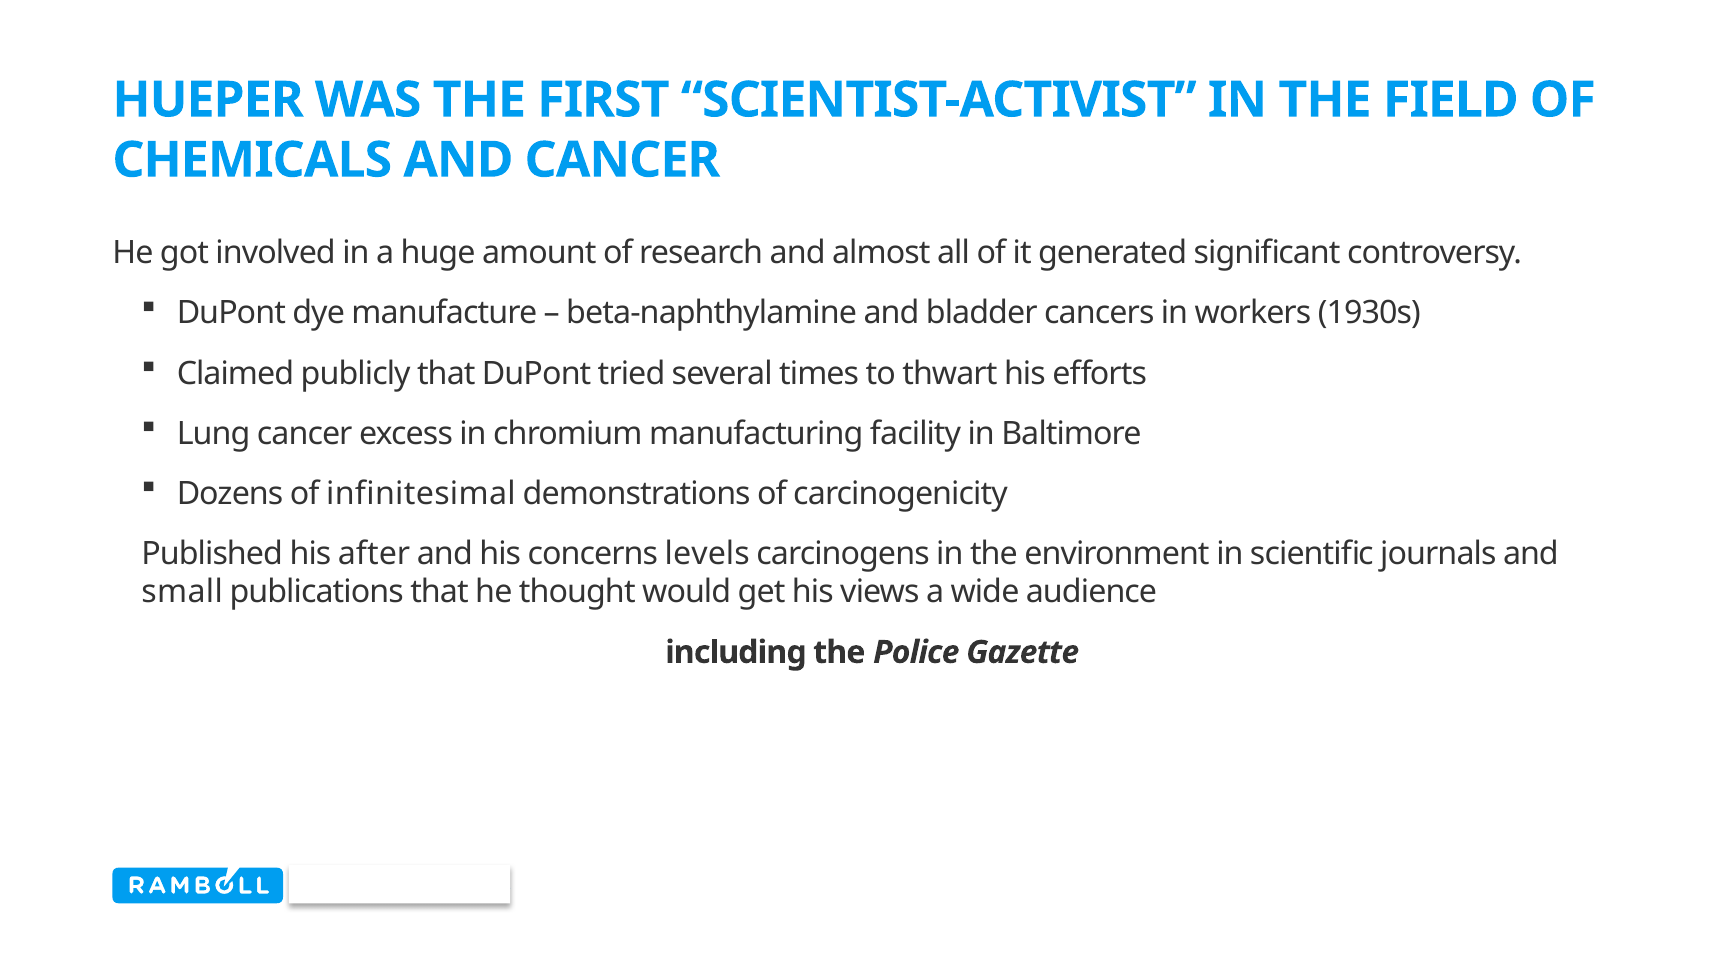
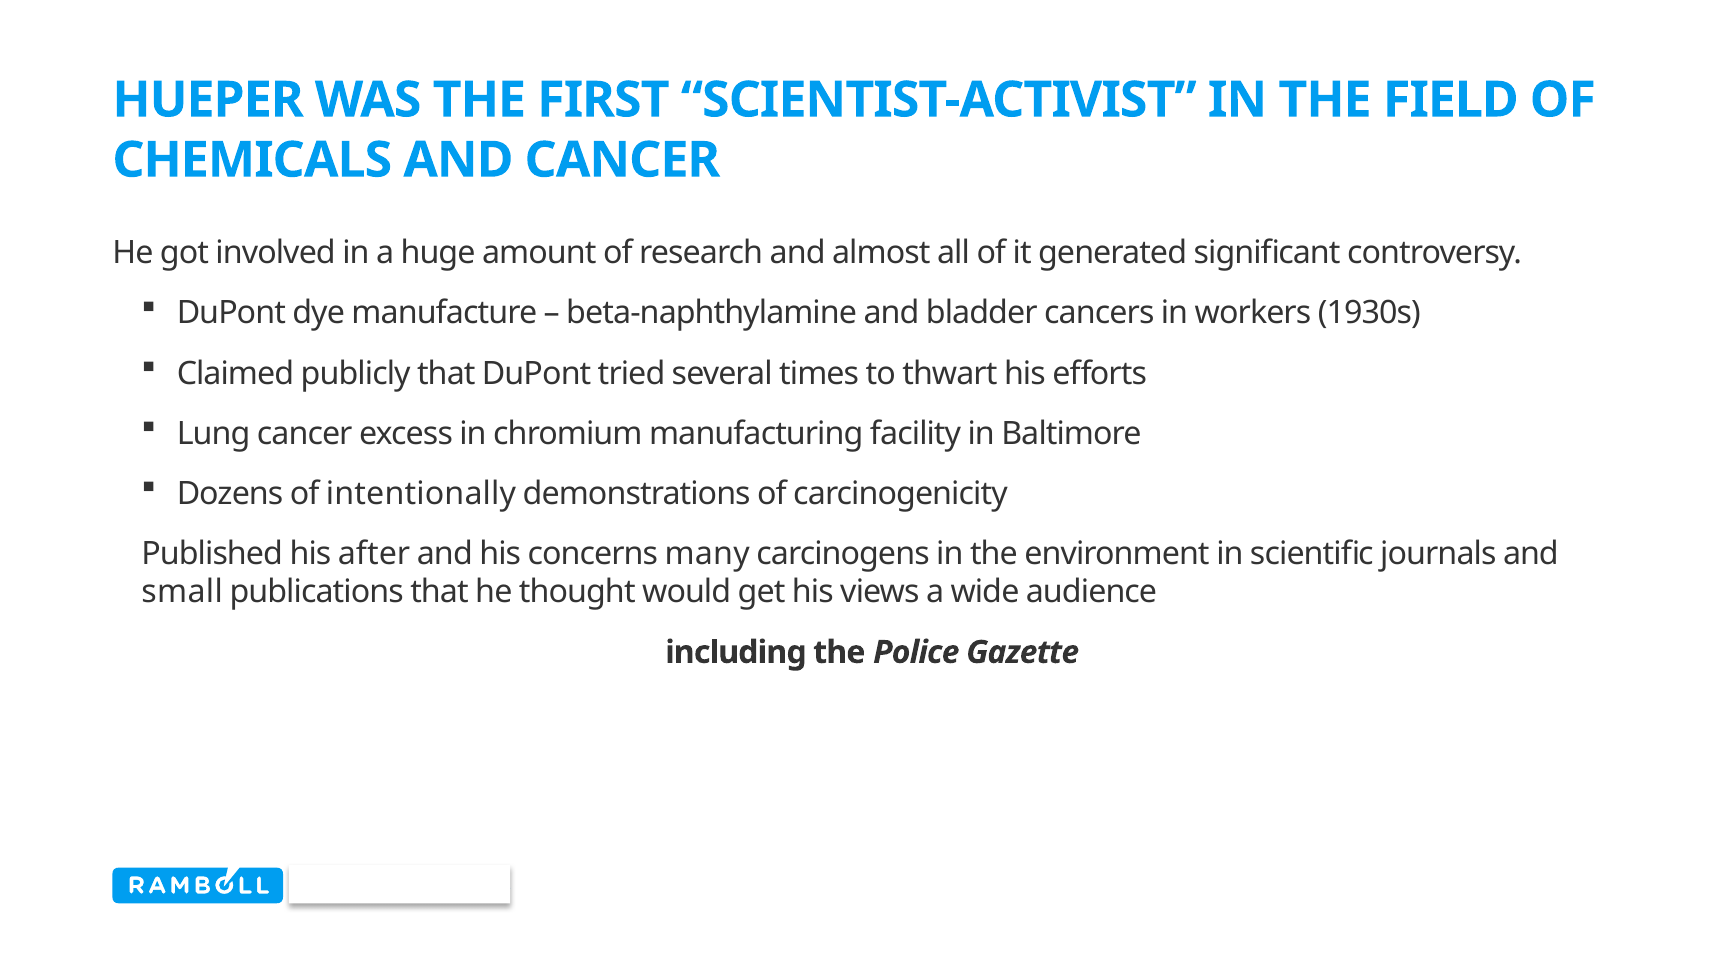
infinitesimal: infinitesimal -> intentionally
levels: levels -> many
